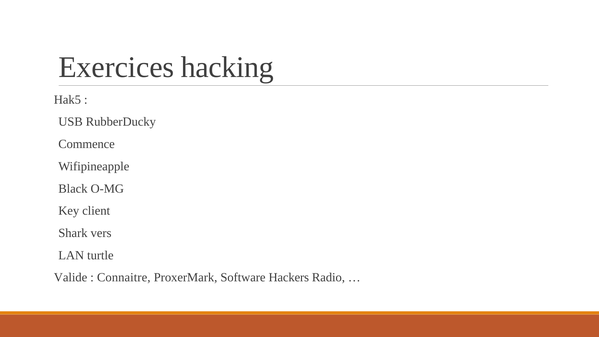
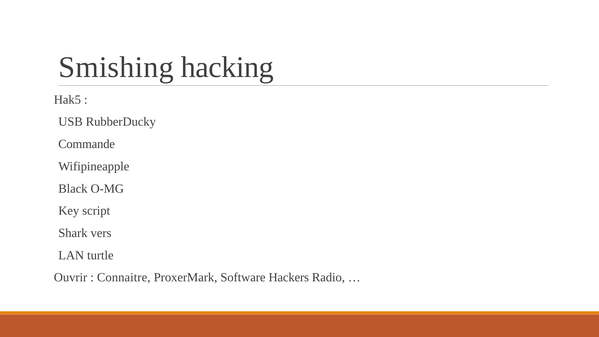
Exercices: Exercices -> Smishing
Commence: Commence -> Commande
client: client -> script
Valide: Valide -> Ouvrir
